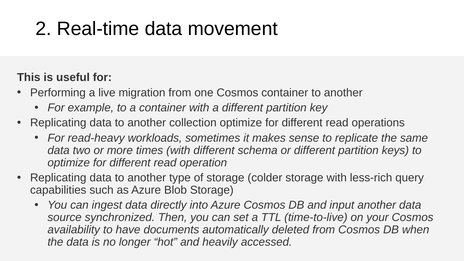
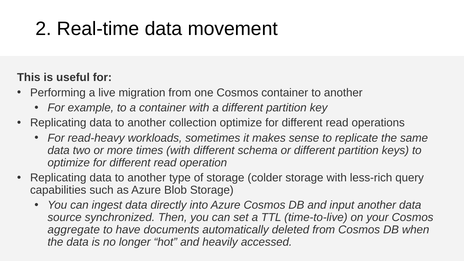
availability: availability -> aggregate
